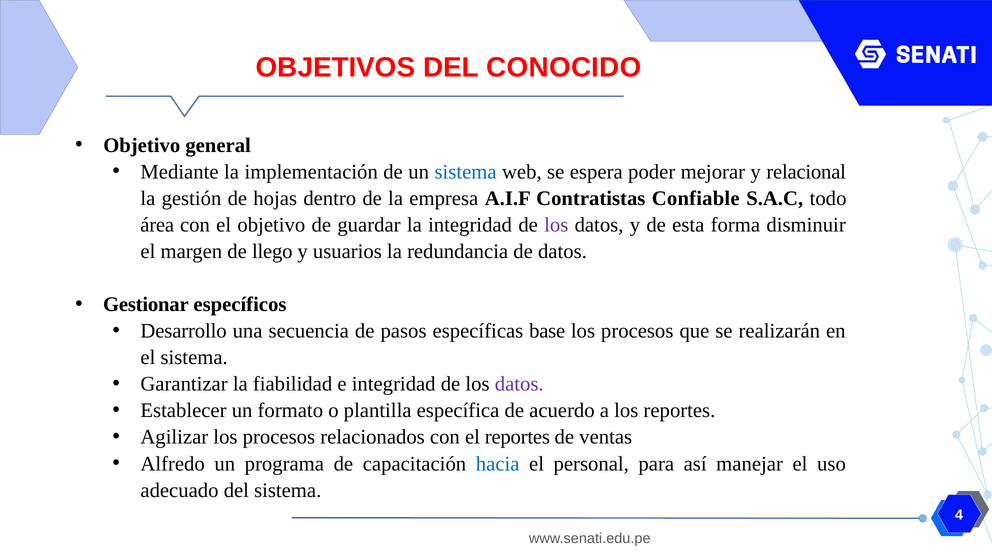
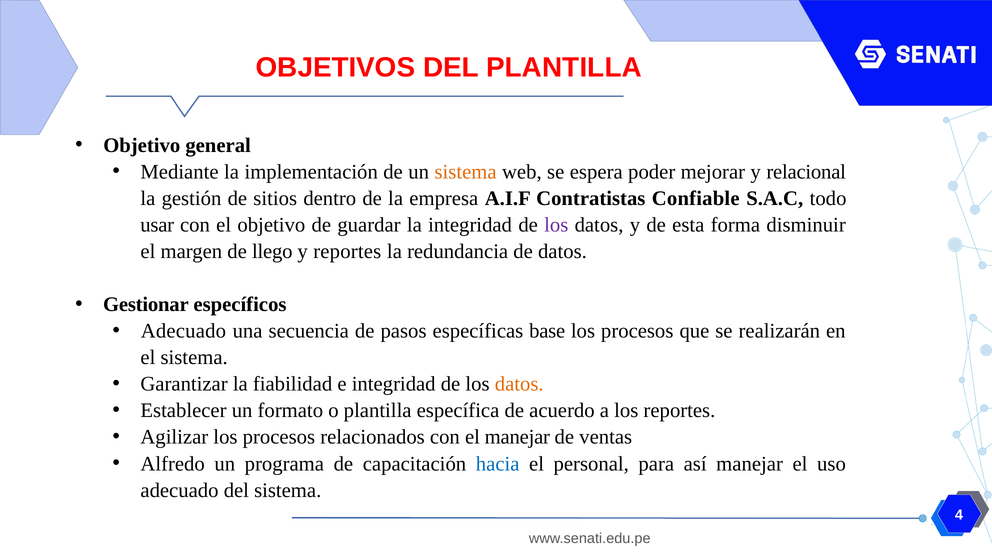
DEL CONOCIDO: CONOCIDO -> PLANTILLA
sistema at (466, 172) colour: blue -> orange
hojas: hojas -> sitios
área: área -> usar
y usuarios: usuarios -> reportes
Desarrollo at (184, 331): Desarrollo -> Adecuado
datos at (519, 384) colour: purple -> orange
el reportes: reportes -> manejar
